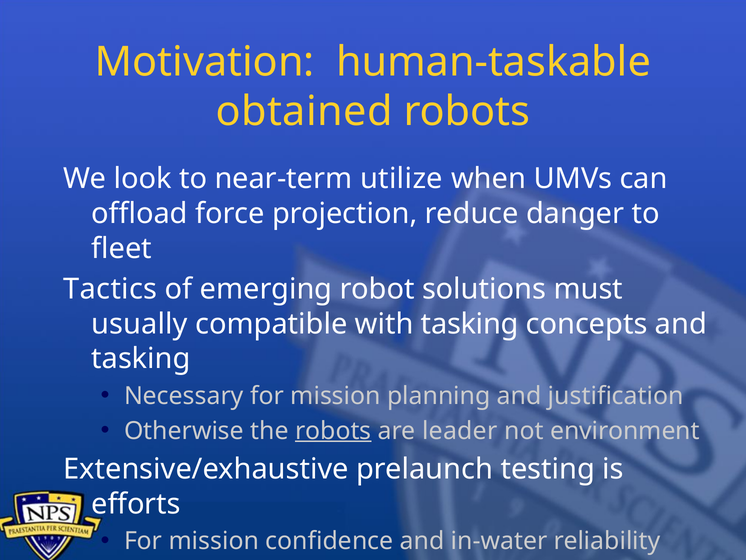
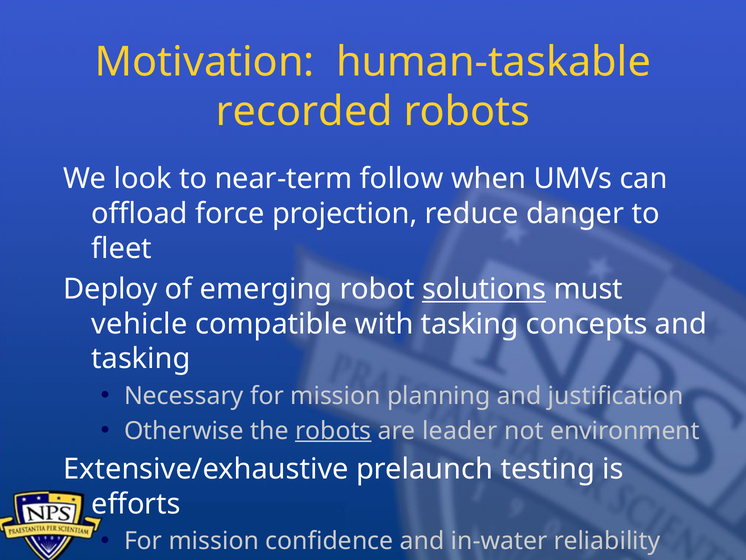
obtained: obtained -> recorded
utilize: utilize -> follow
Tactics: Tactics -> Deploy
solutions underline: none -> present
usually: usually -> vehicle
